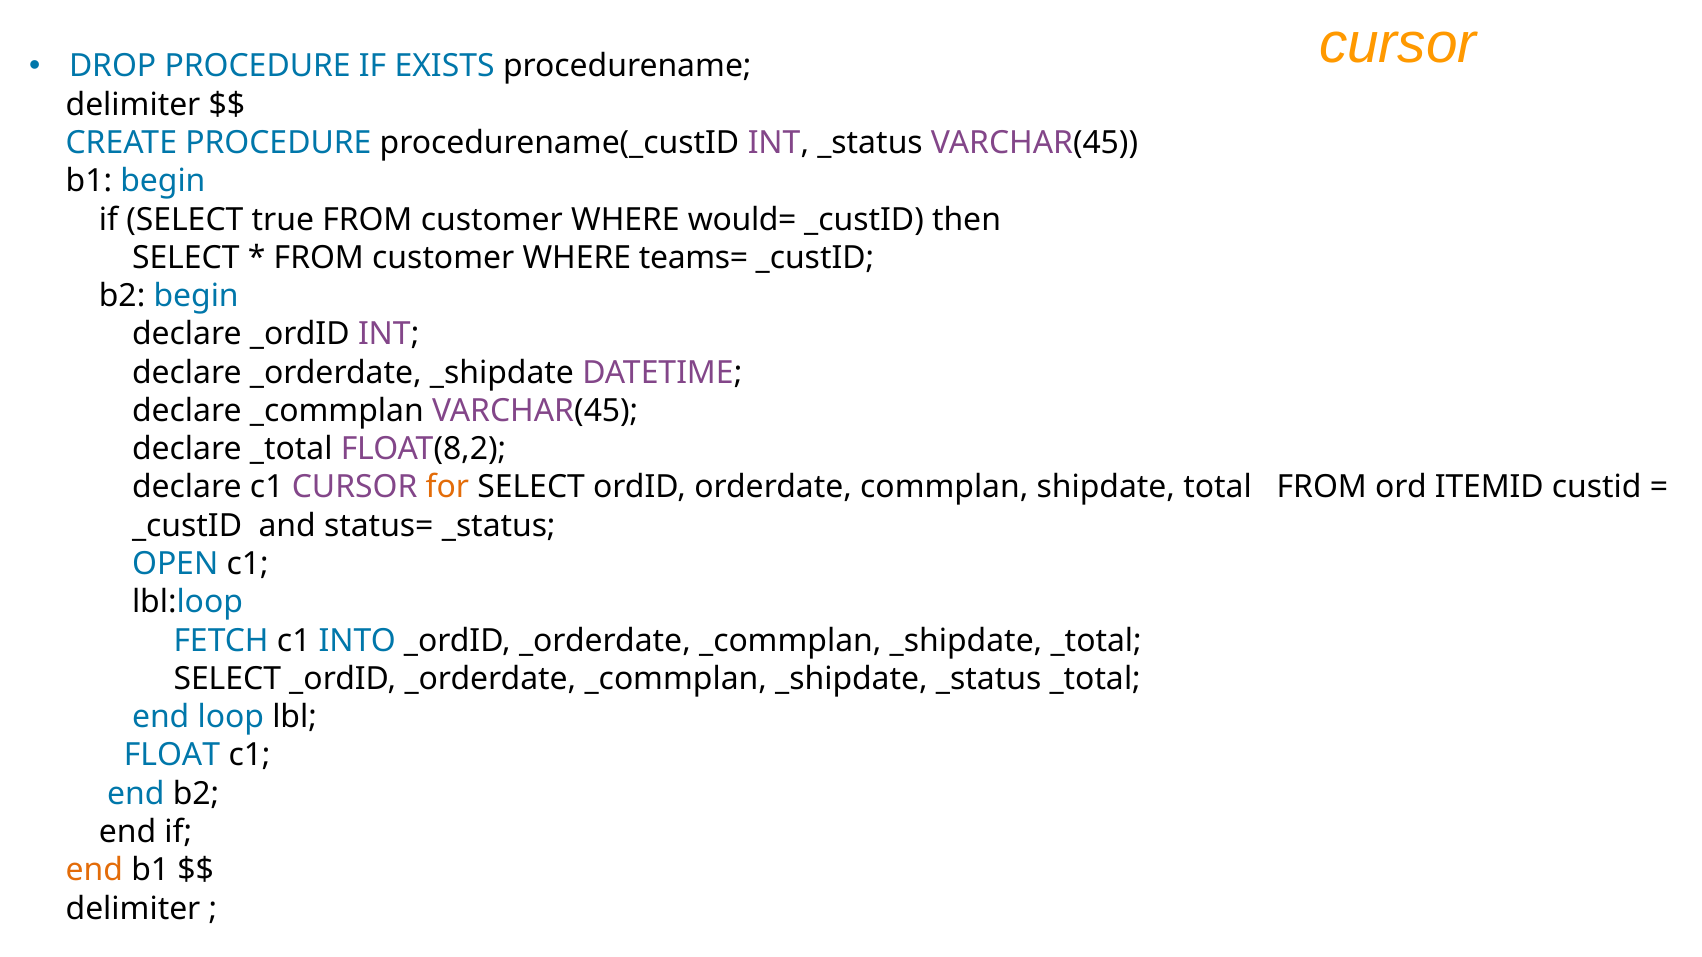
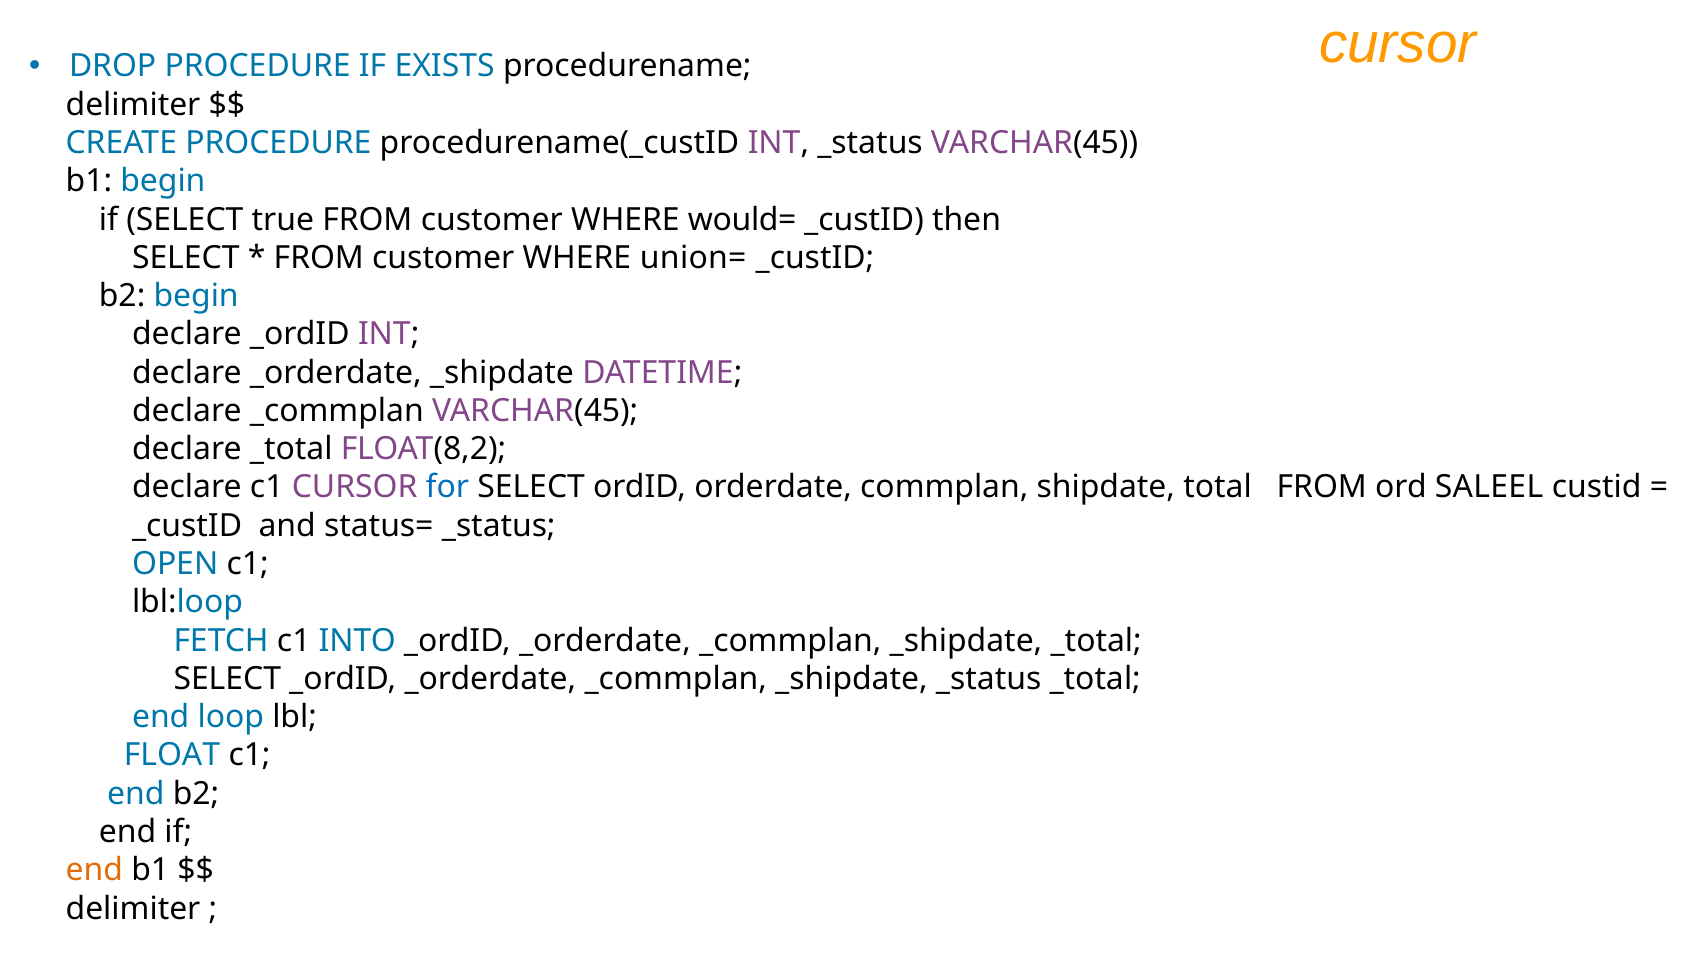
teams=: teams= -> union=
for colour: orange -> blue
ITEMID: ITEMID -> SALEEL
